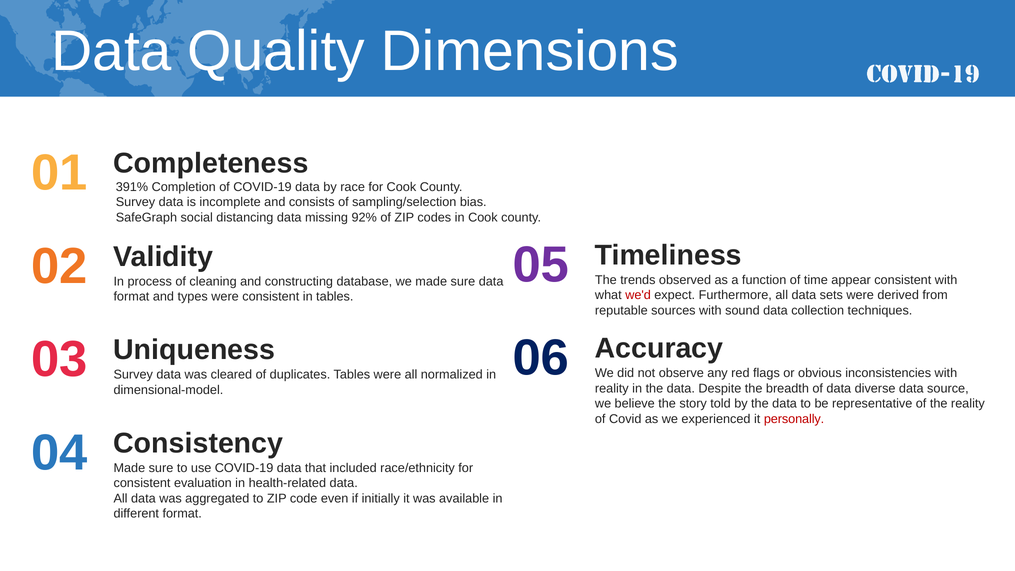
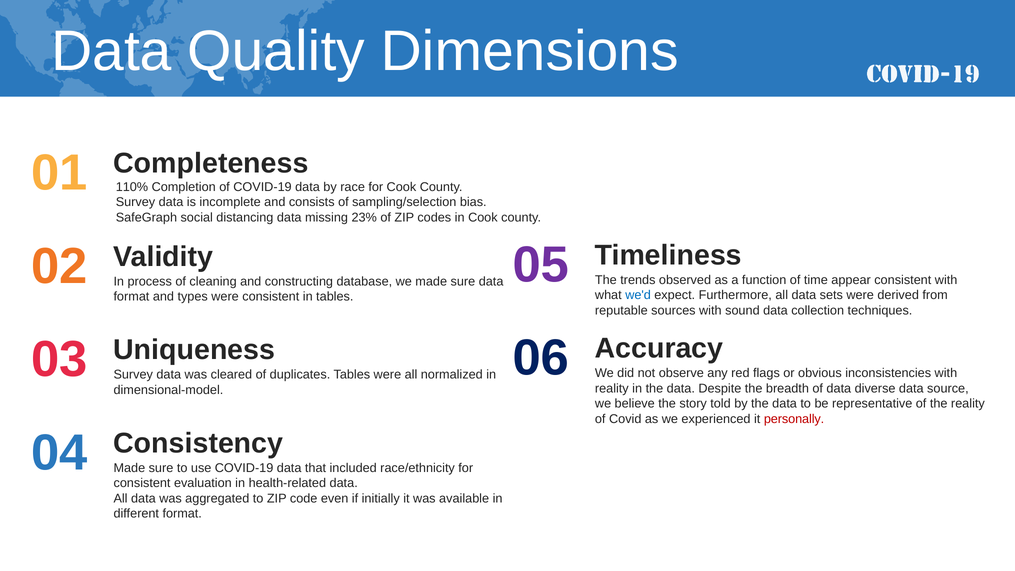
391%: 391% -> 110%
92%: 92% -> 23%
we'd colour: red -> blue
